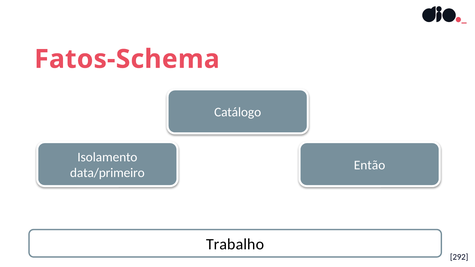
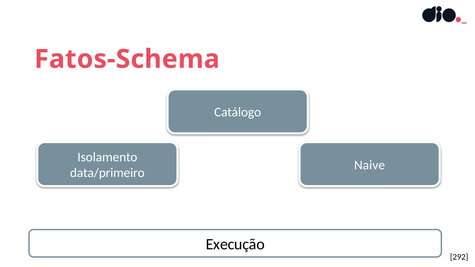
Então: Então -> Naive
Trabalho: Trabalho -> Execução
